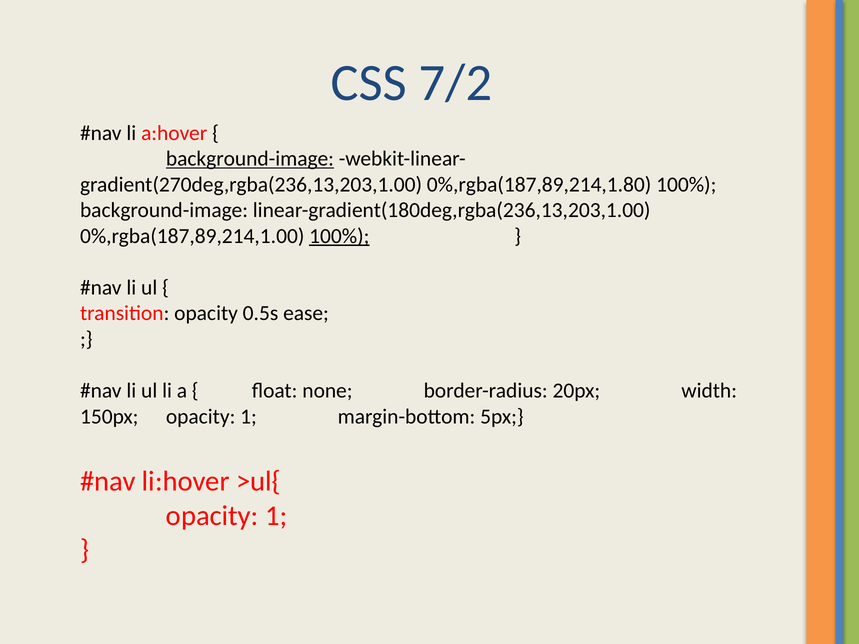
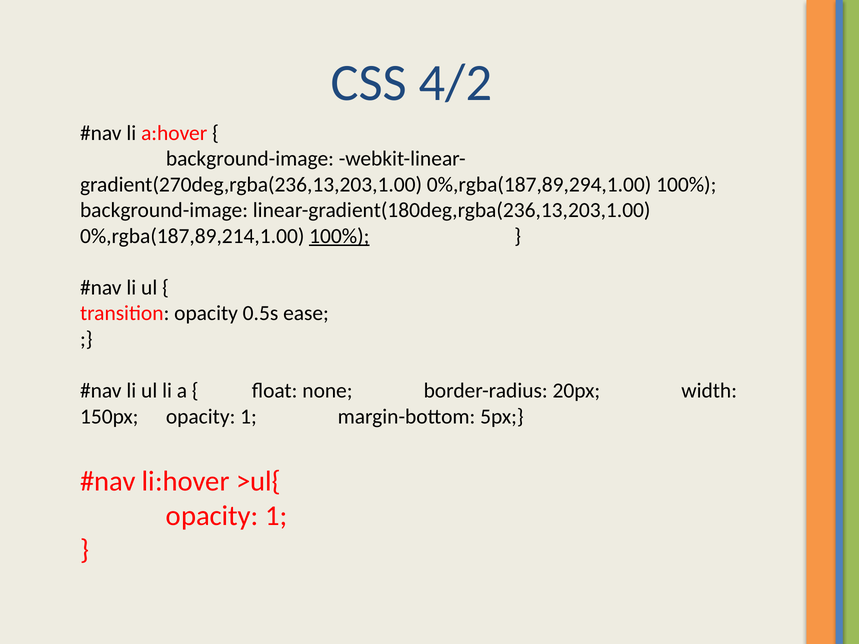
7/2: 7/2 -> 4/2
background-image at (250, 159) underline: present -> none
0%,rgba(187,89,214,1.80: 0%,rgba(187,89,214,1.80 -> 0%,rgba(187,89,294,1.00
